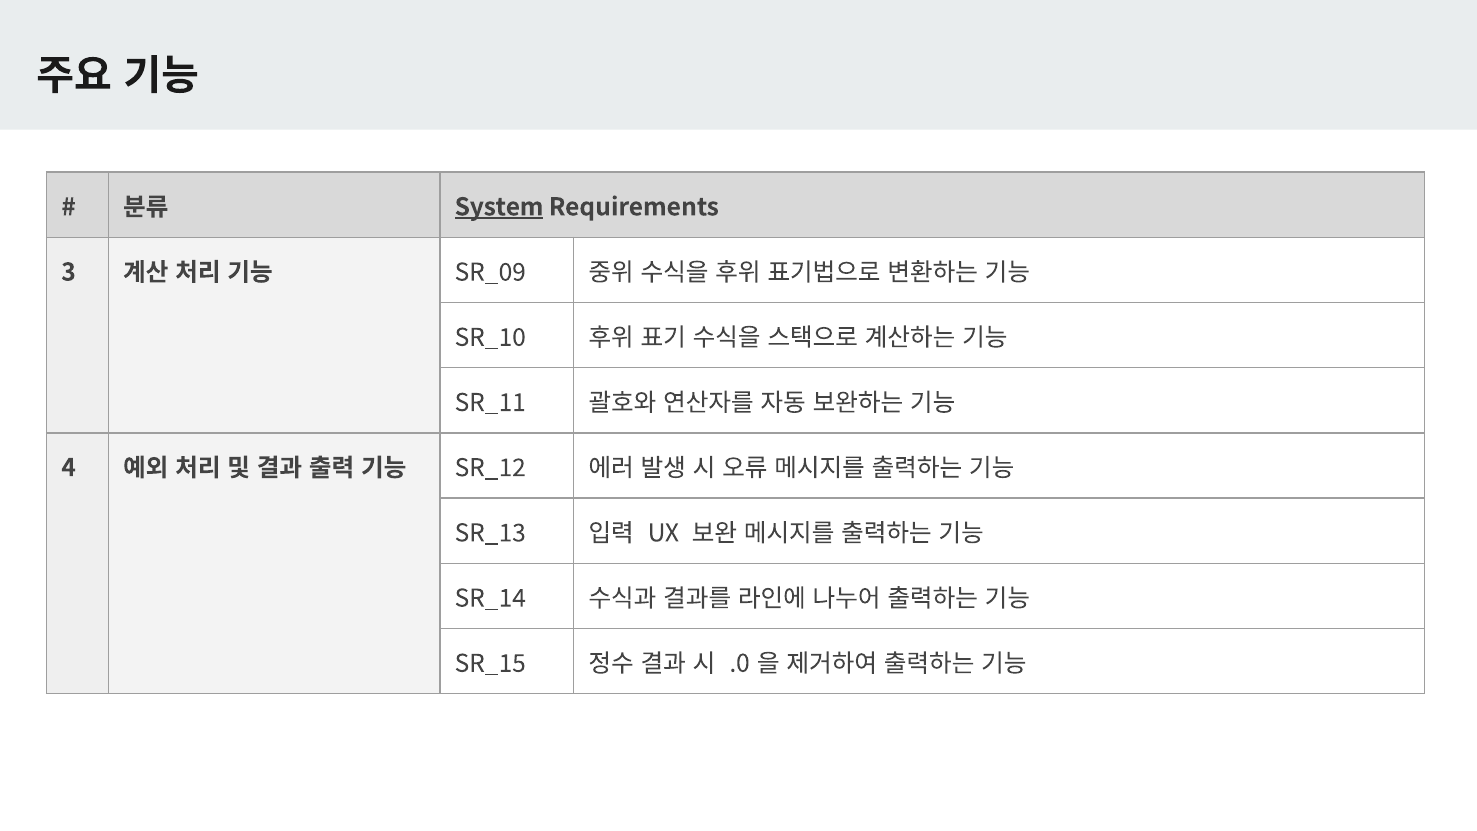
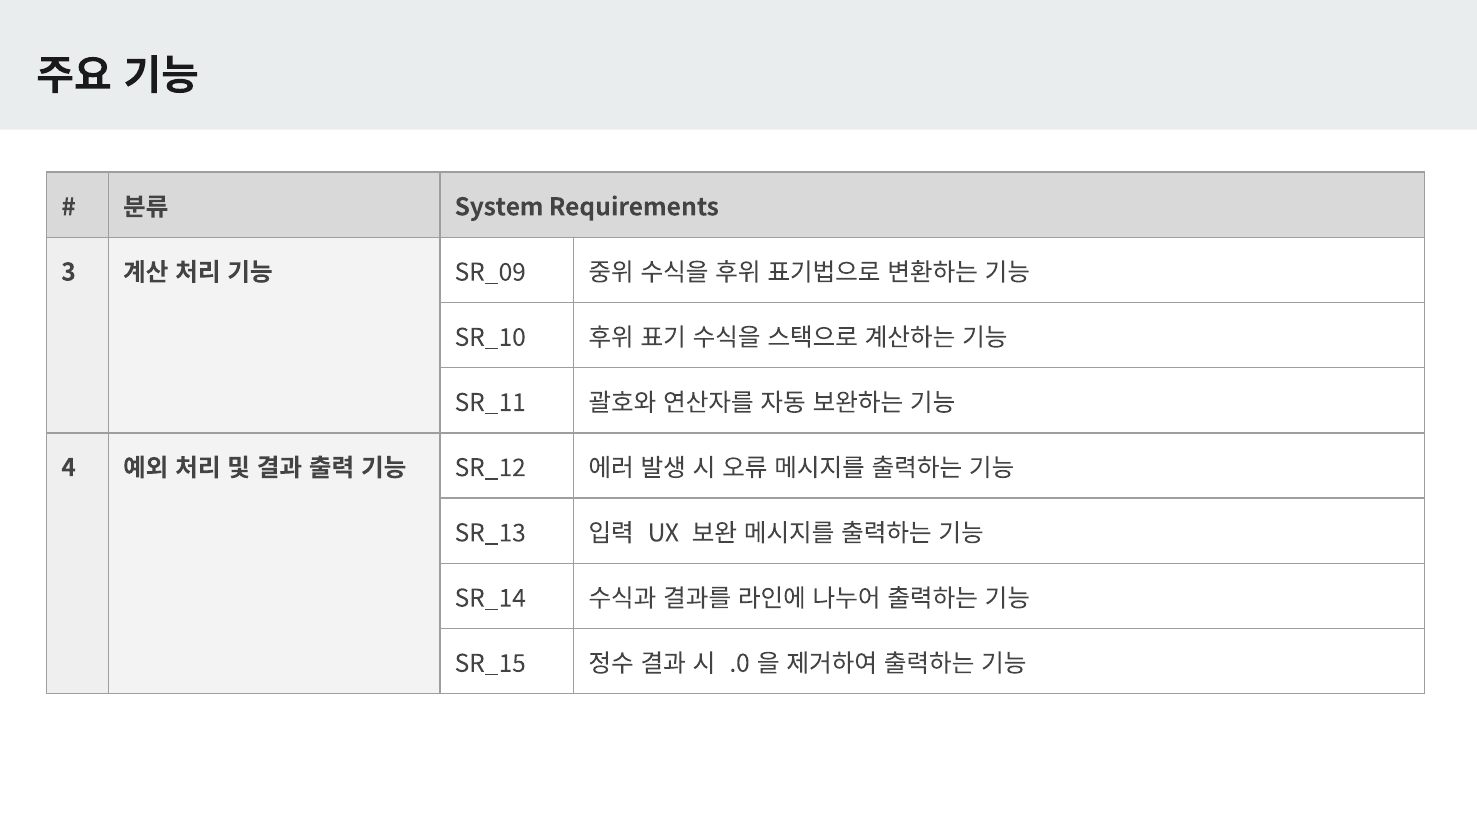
System underline: present -> none
